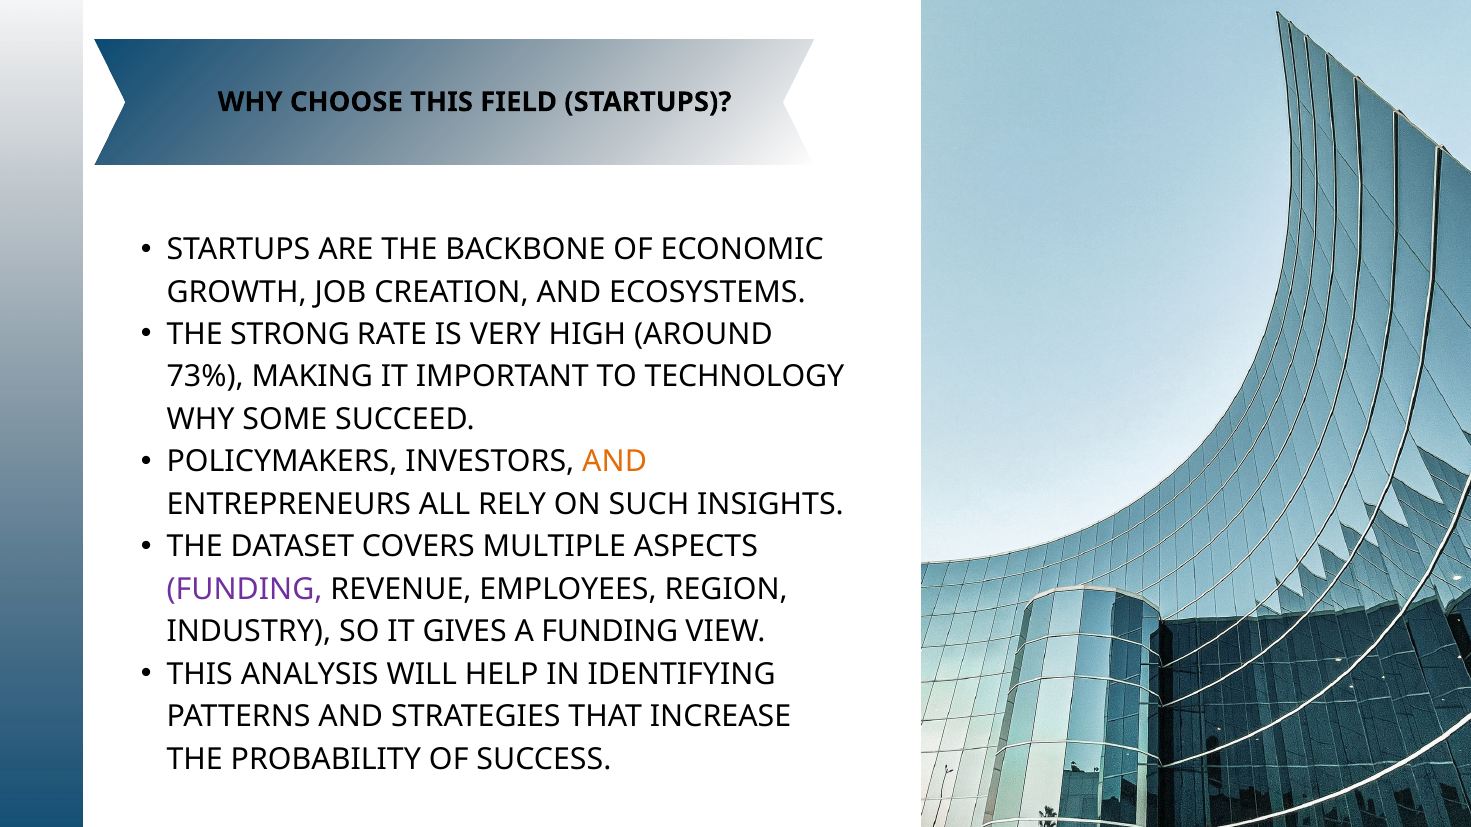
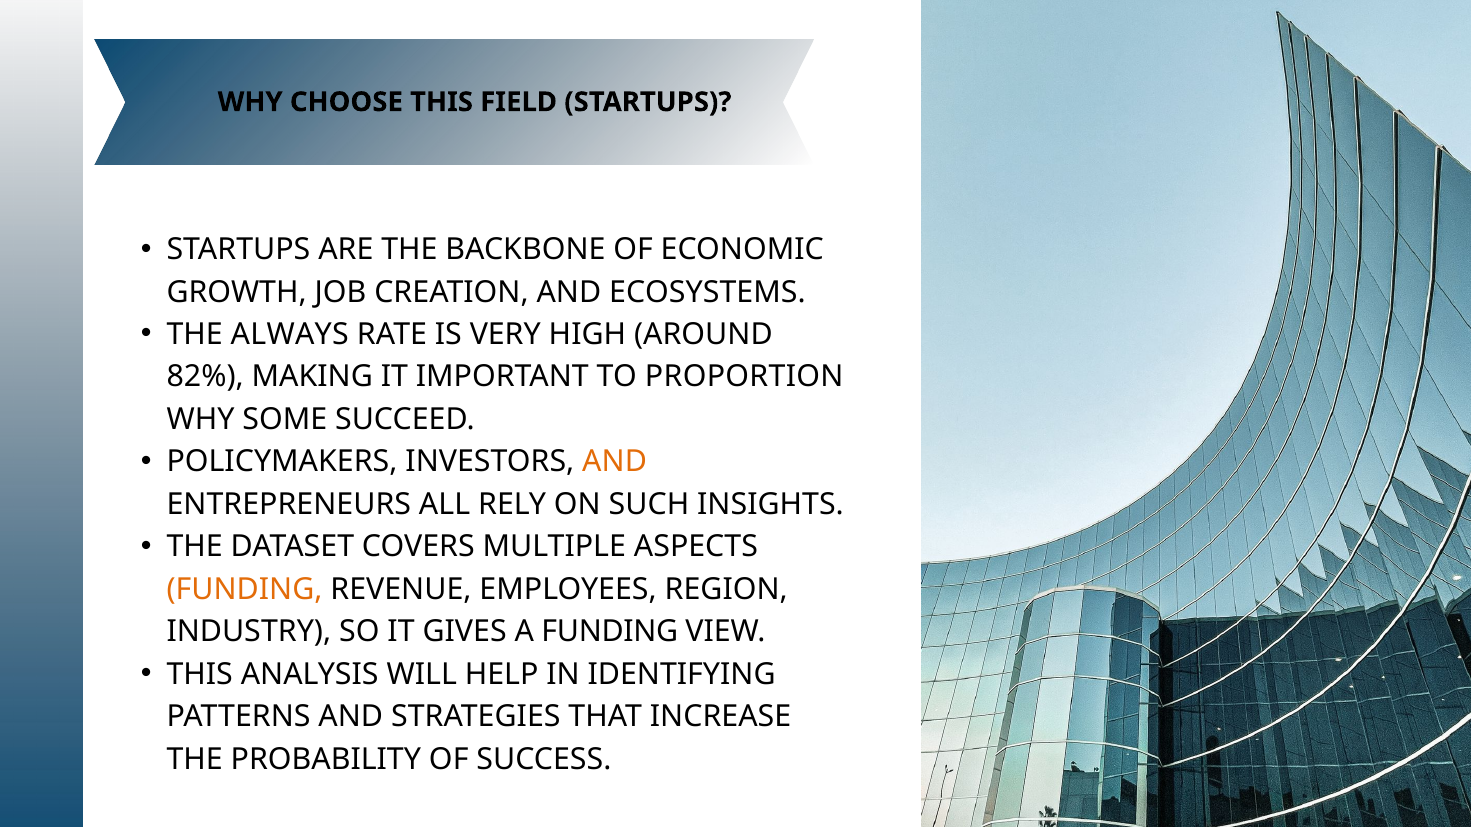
STRONG: STRONG -> ALWAYS
73%: 73% -> 82%
TECHNOLOGY: TECHNOLOGY -> PROPORTION
FUNDING at (245, 590) colour: purple -> orange
